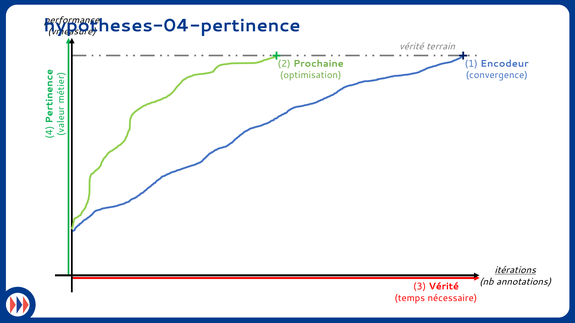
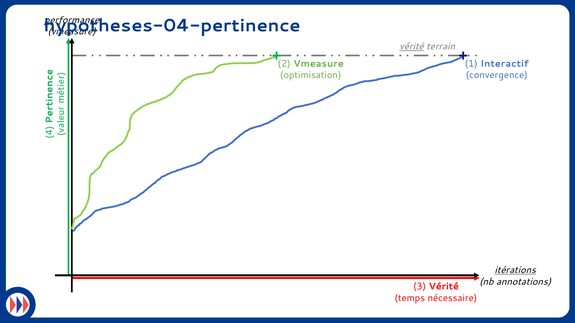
vérité at (412, 47) underline: none -> present
2 Prochaine: Prochaine -> Vmeasure
Encodeur: Encodeur -> Interactif
